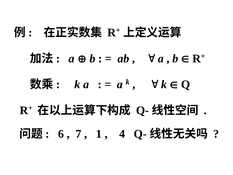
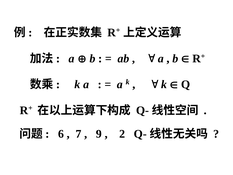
1: 1 -> 9
4: 4 -> 2
